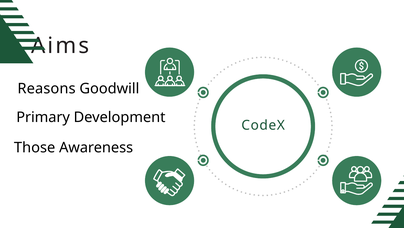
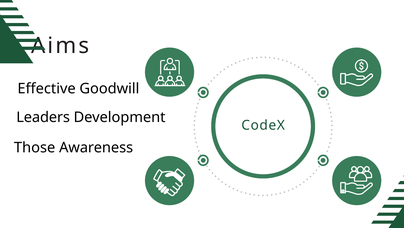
Reasons: Reasons -> Effective
Primary: Primary -> Leaders
